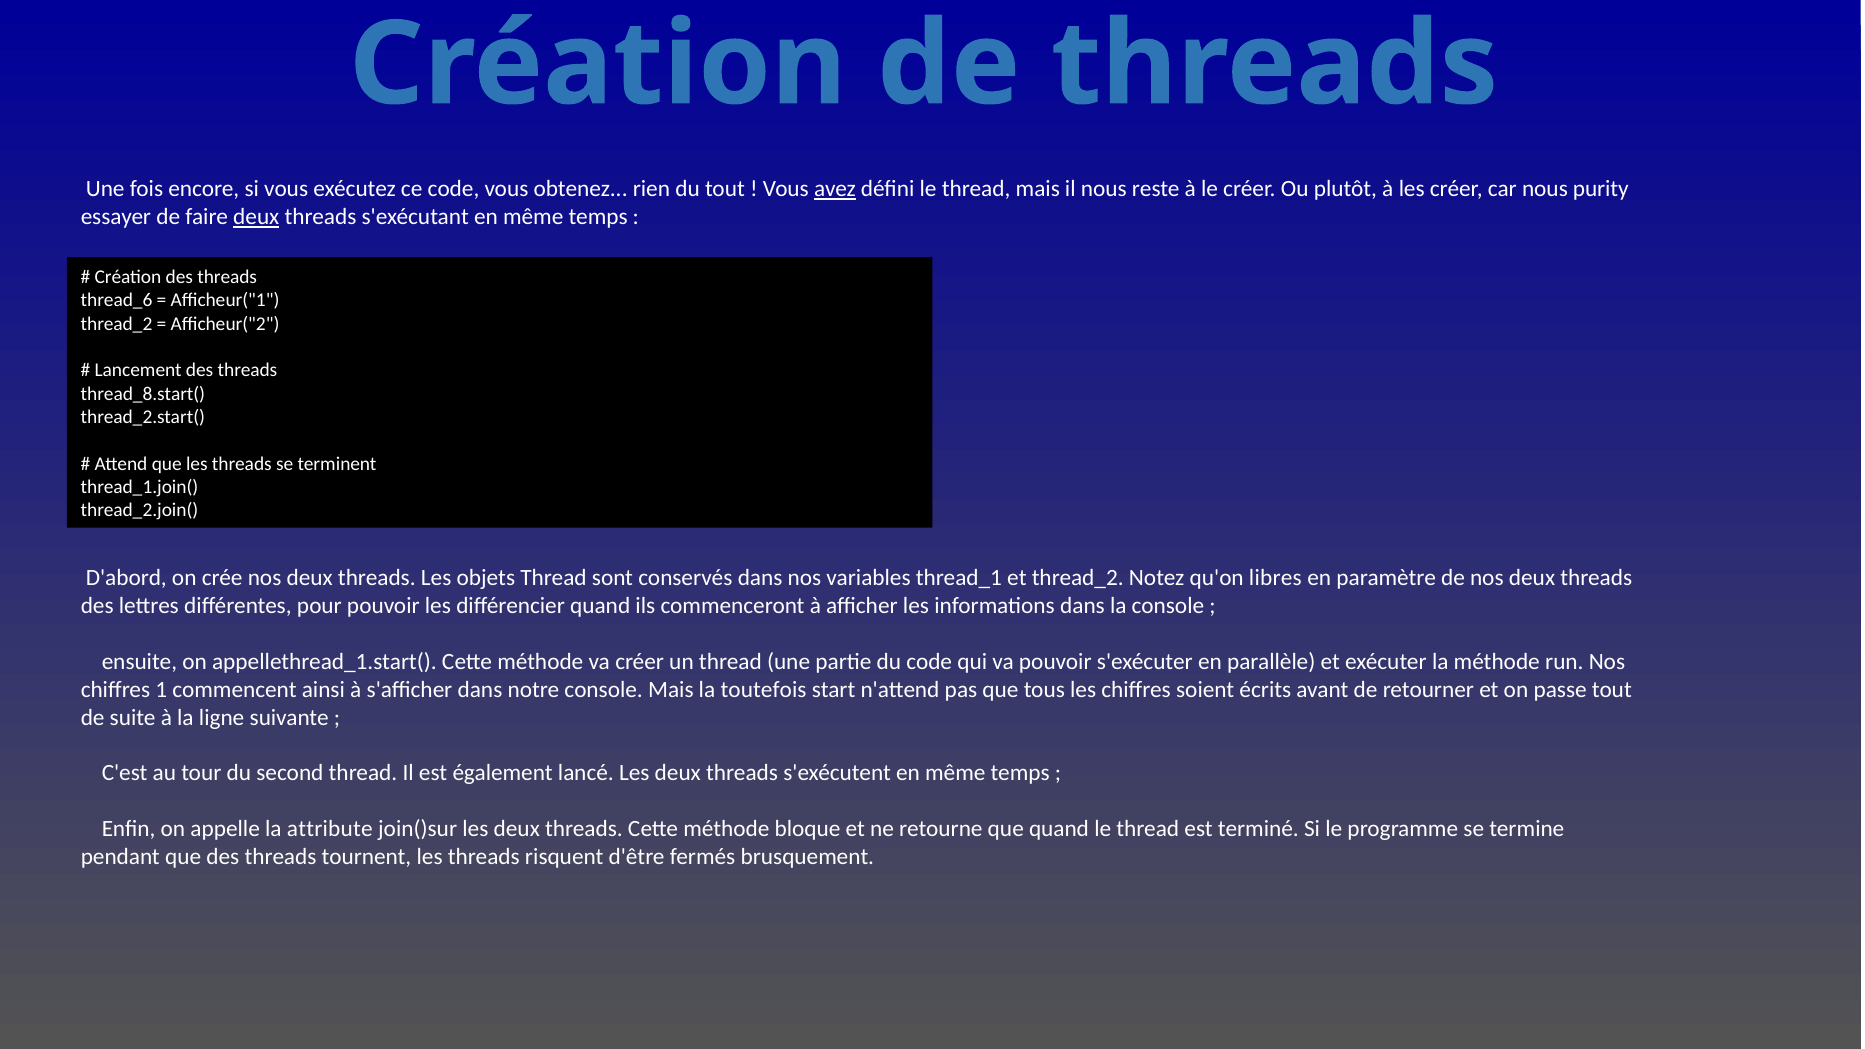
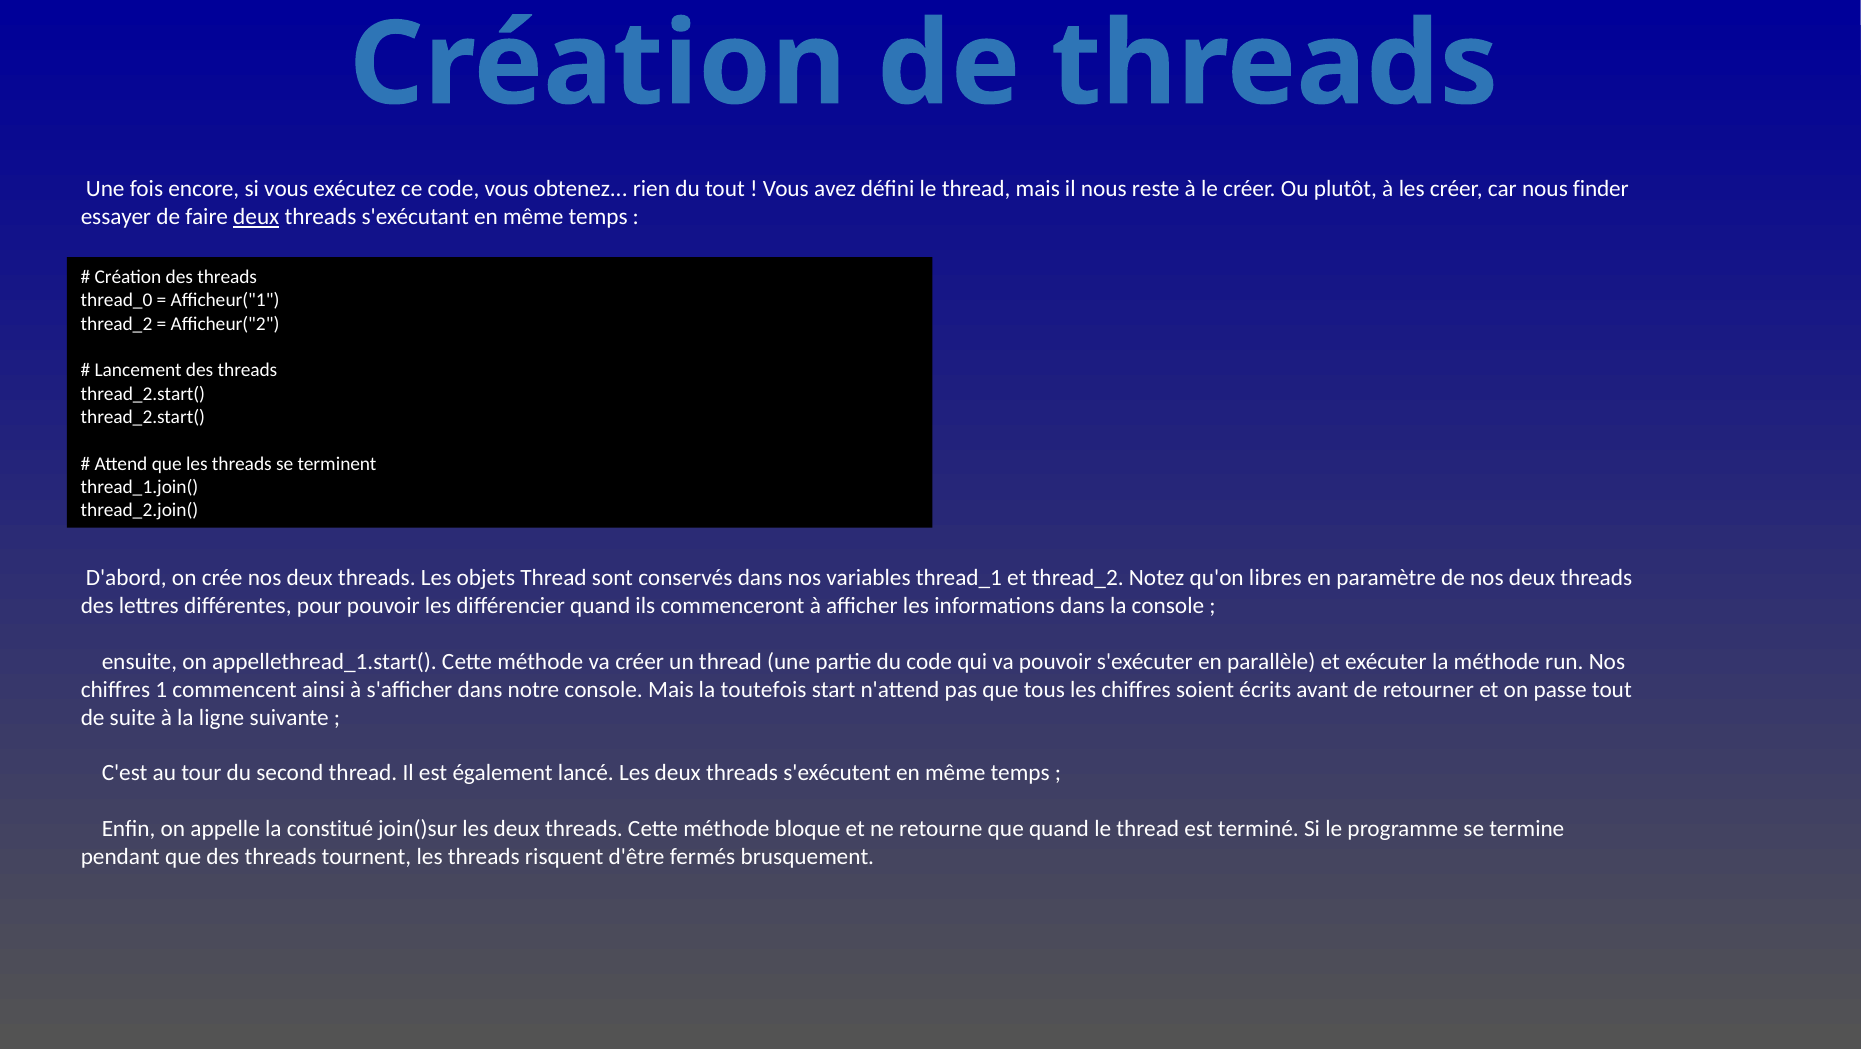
avez underline: present -> none
purity: purity -> finder
thread_6: thread_6 -> thread_0
thread_8.start( at (143, 394): thread_8.start( -> thread_2.start(
attribute: attribute -> constitué
